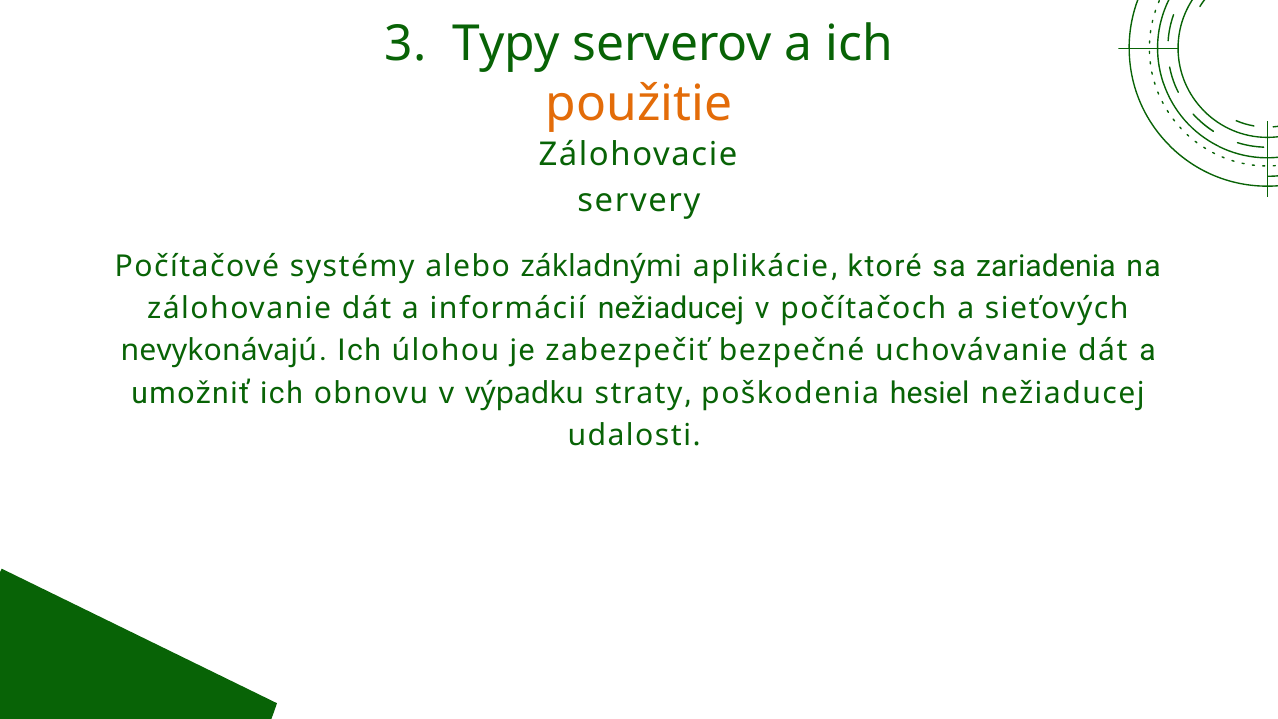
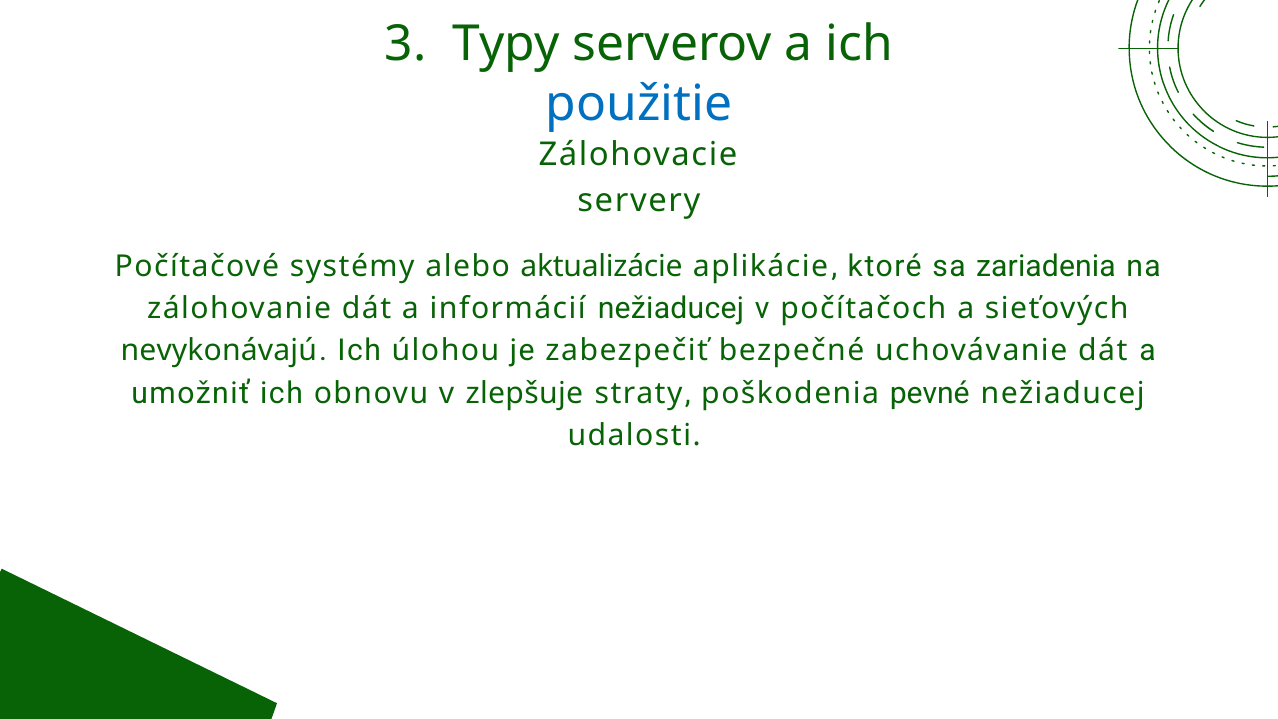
použitie colour: orange -> blue
základnými: základnými -> aktualizácie
výpadku: výpadku -> zlepšuje
hesiel: hesiel -> pevné
